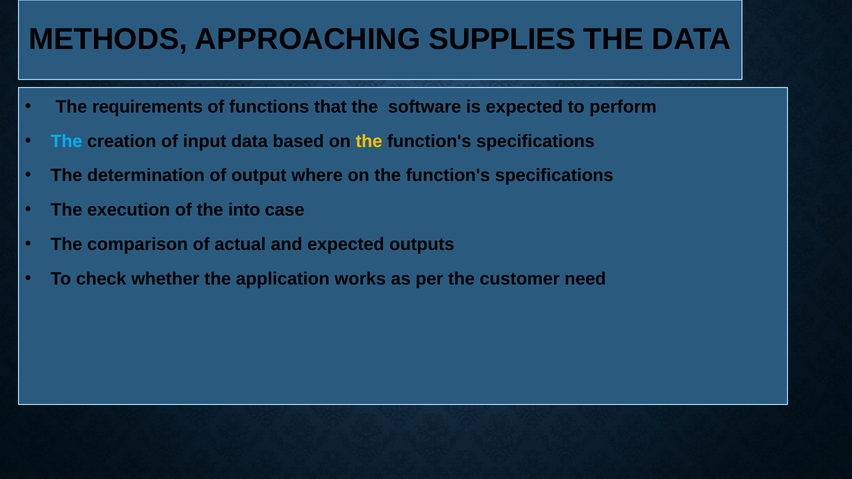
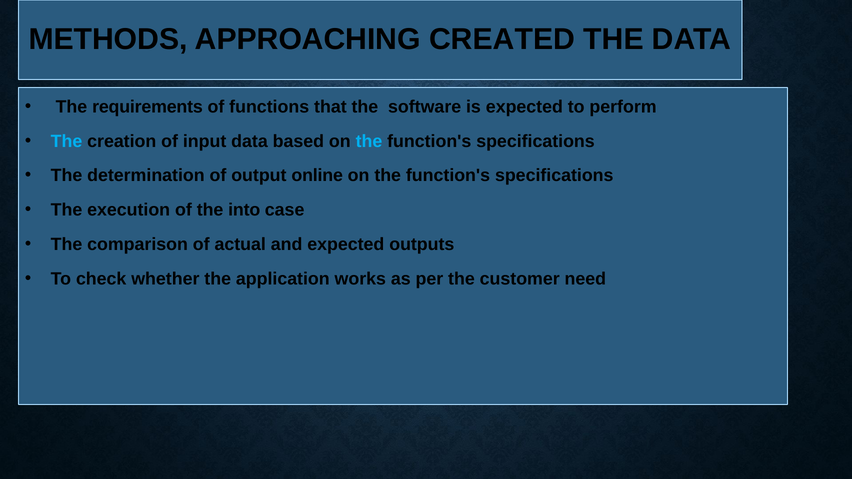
SUPPLIES: SUPPLIES -> CREATED
the at (369, 141) colour: yellow -> light blue
where: where -> online
